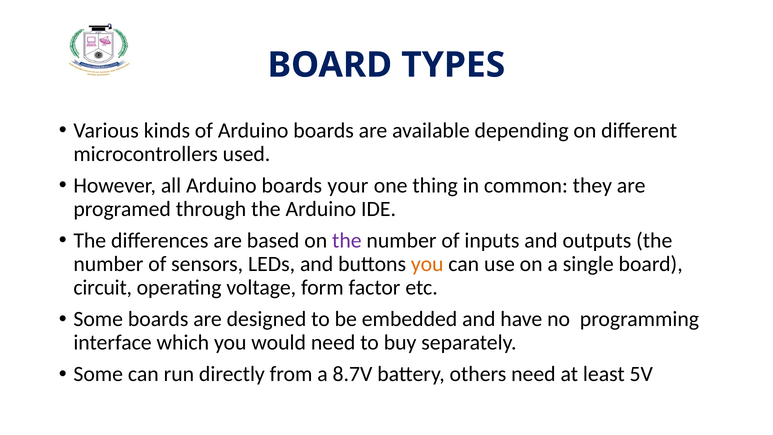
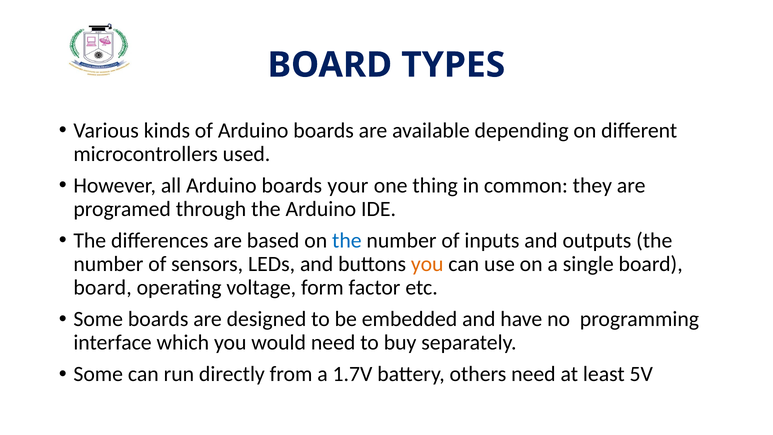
the at (347, 240) colour: purple -> blue
circuit at (103, 287): circuit -> board
8.7V: 8.7V -> 1.7V
